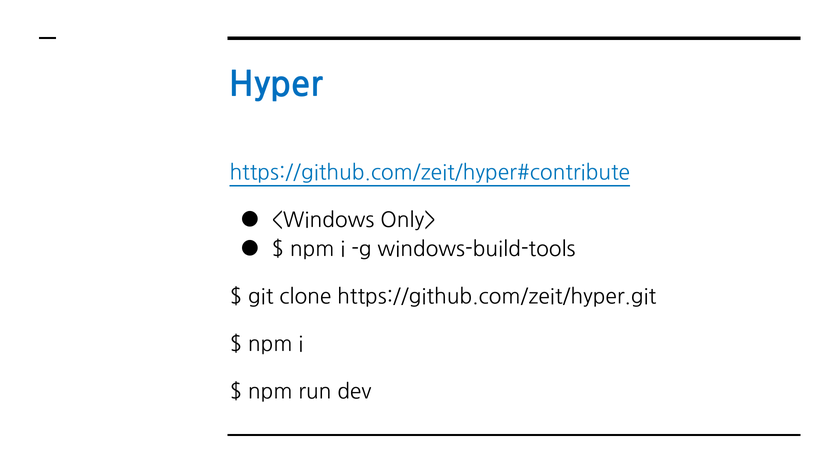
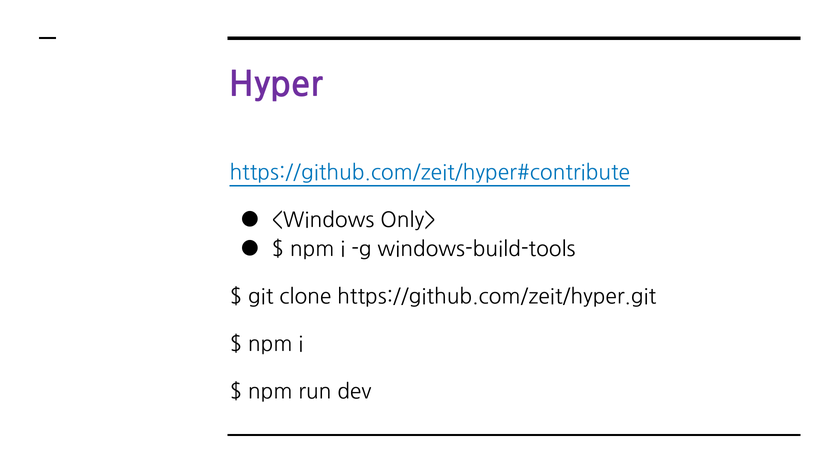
Hyper colour: blue -> purple
